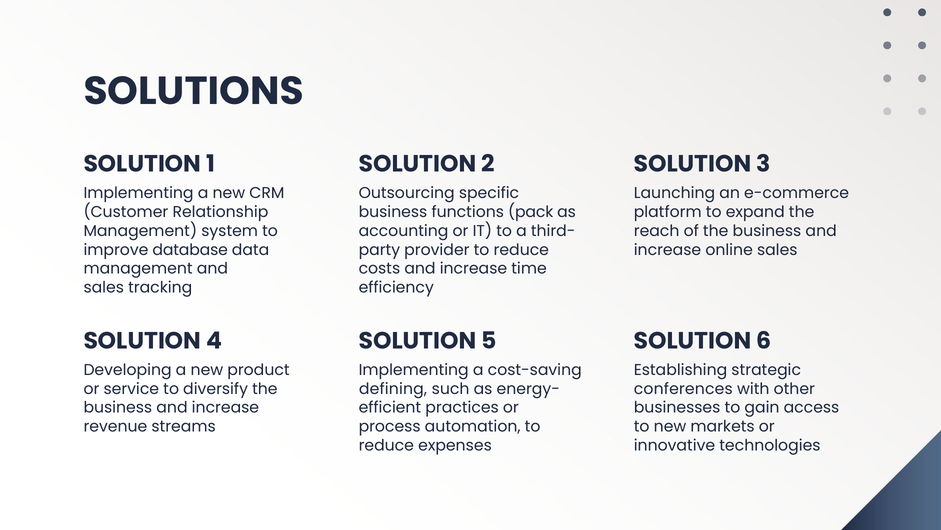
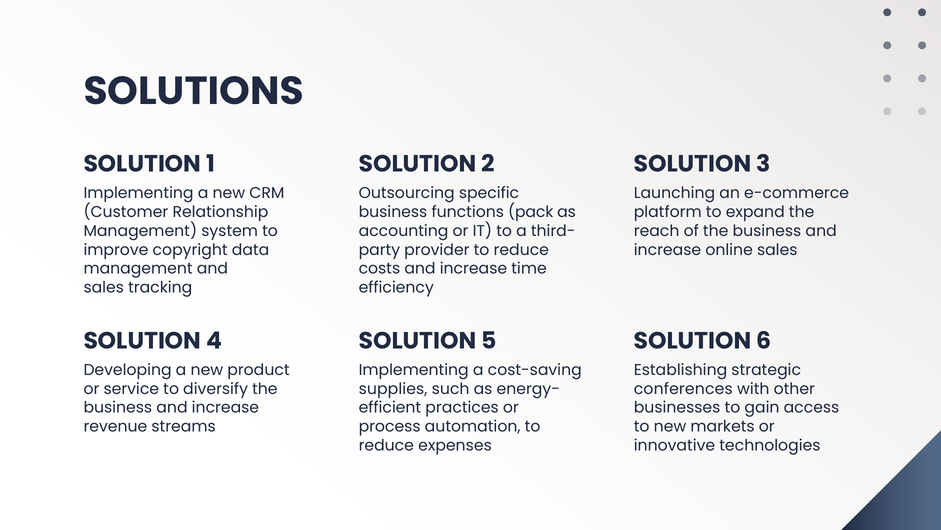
database: database -> copyright
defining: defining -> supplies
